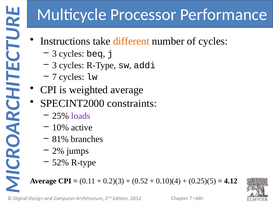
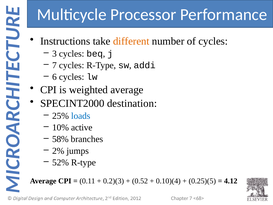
3 at (54, 65): 3 -> 7
7 at (54, 77): 7 -> 6
constraints: constraints -> destination
loads colour: purple -> blue
81%: 81% -> 58%
